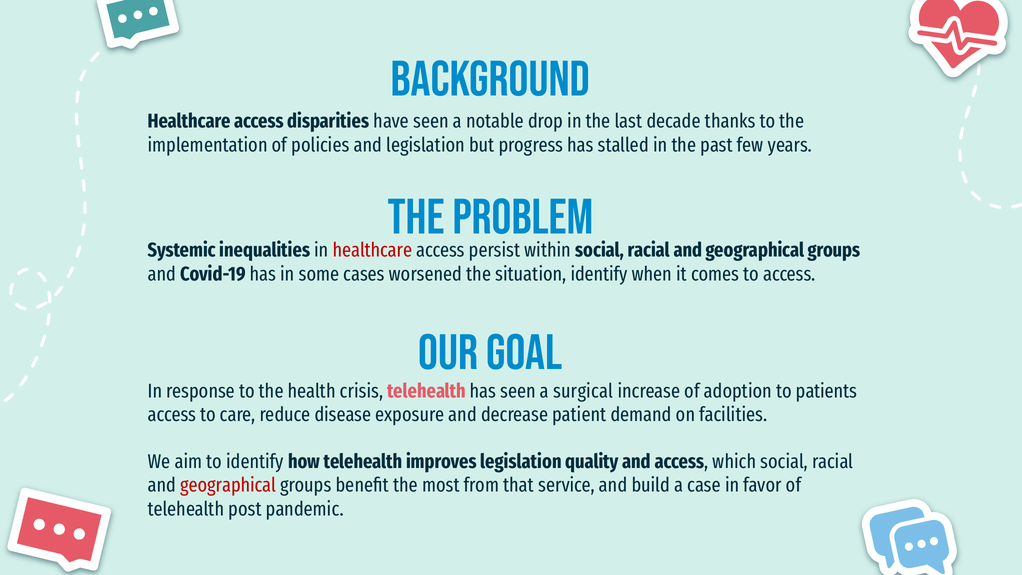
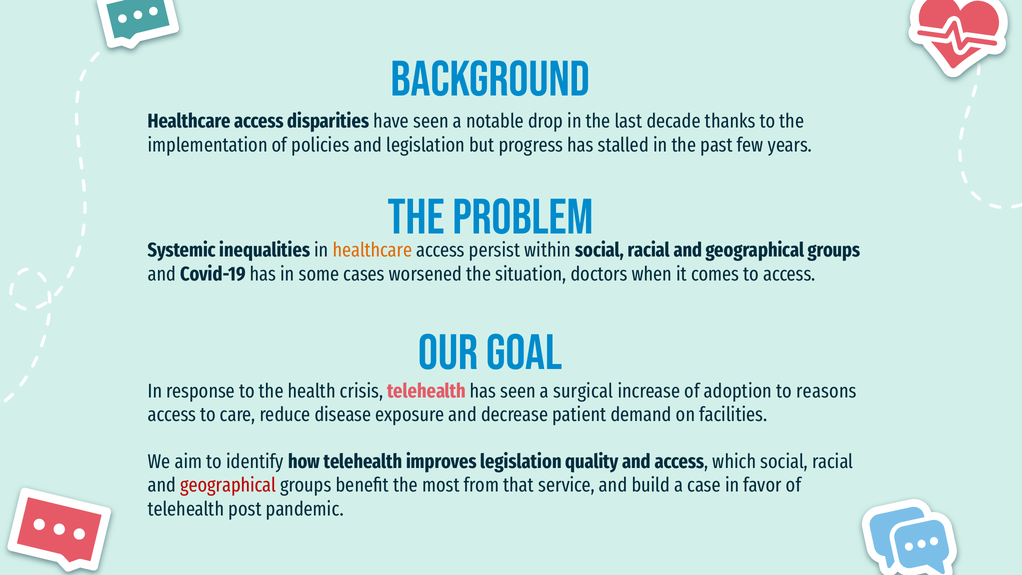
healthcare at (372, 250) colour: red -> orange
situation identify: identify -> doctors
patients: patients -> reasons
